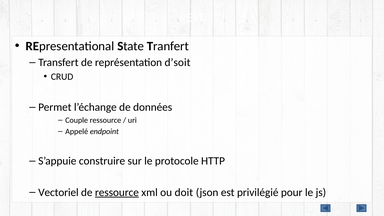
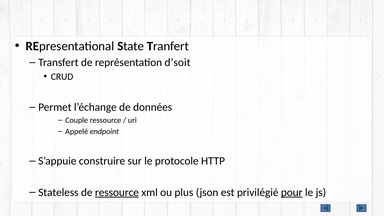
Vectoriel: Vectoriel -> Stateless
doit: doit -> plus
pour underline: none -> present
